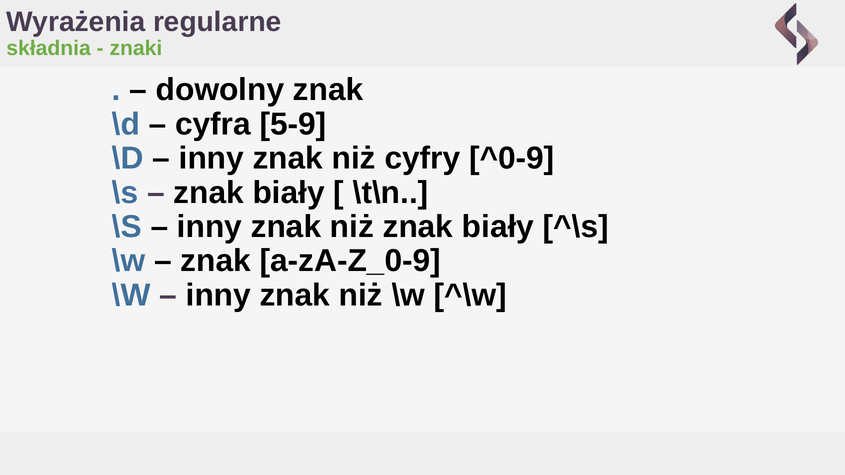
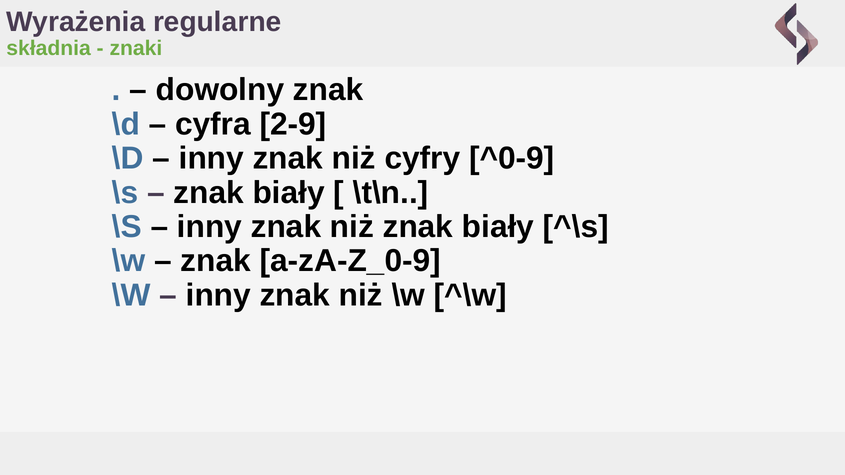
5-9: 5-9 -> 2-9
